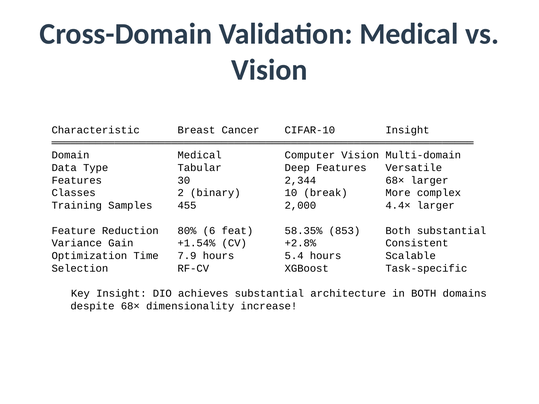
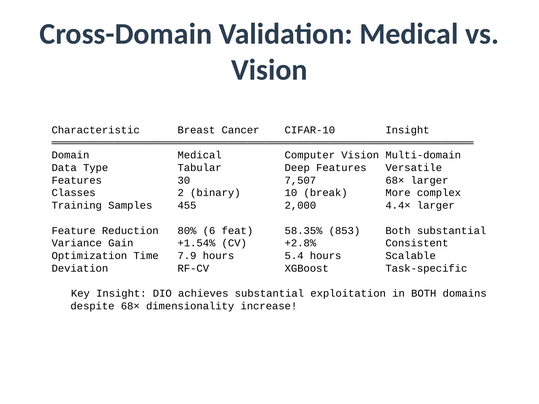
2,344: 2,344 -> 7,507
Selection: Selection -> Deviation
architecture: architecture -> exploitation
